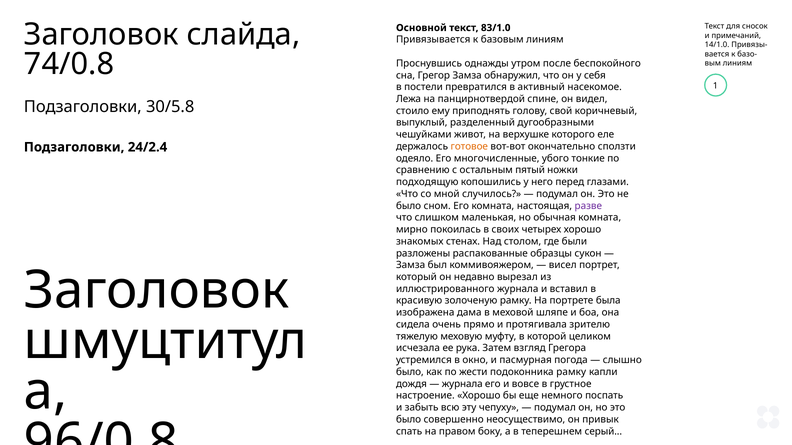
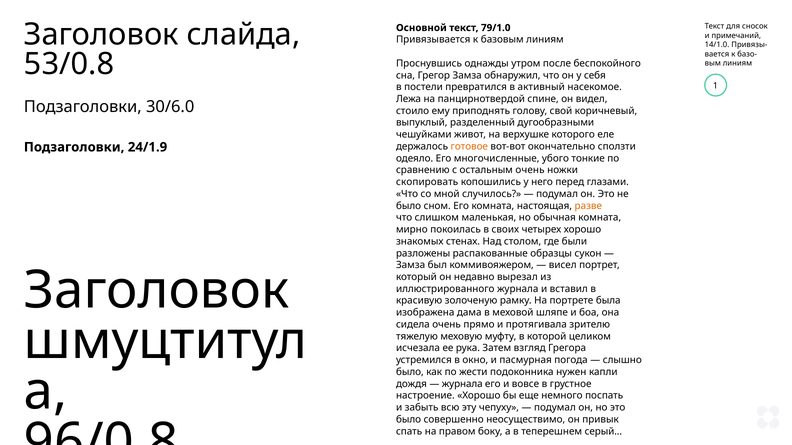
83/1.0: 83/1.0 -> 79/1.0
74/0.8: 74/0.8 -> 53/0.8
30/5.8: 30/5.8 -> 30/6.0
24/2.4: 24/2.4 -> 24/1.9
остальным пятый: пятый -> очень
подходящую: подходящую -> скопировать
разве colour: purple -> orange
подоконника рамку: рамку -> нужен
